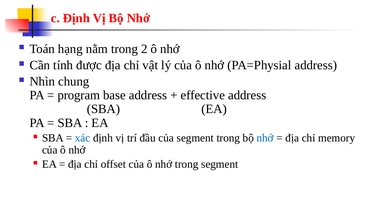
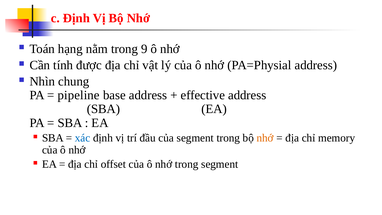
2: 2 -> 9
program: program -> pipeline
nhớ at (265, 138) colour: blue -> orange
